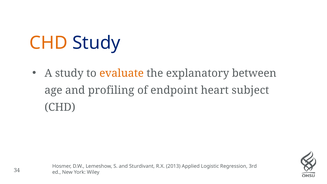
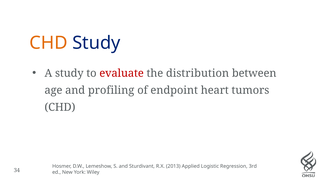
evaluate colour: orange -> red
explanatory: explanatory -> distribution
subject: subject -> tumors
